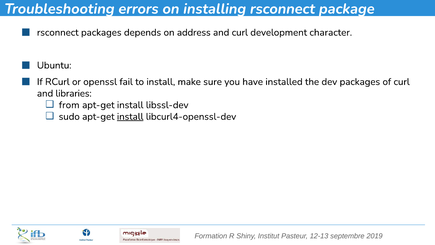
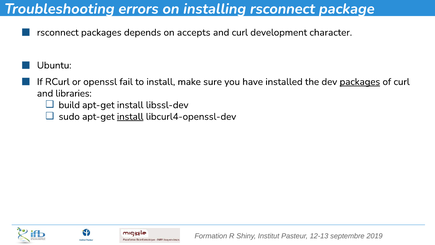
address: address -> accepts
packages at (360, 82) underline: none -> present
from: from -> build
